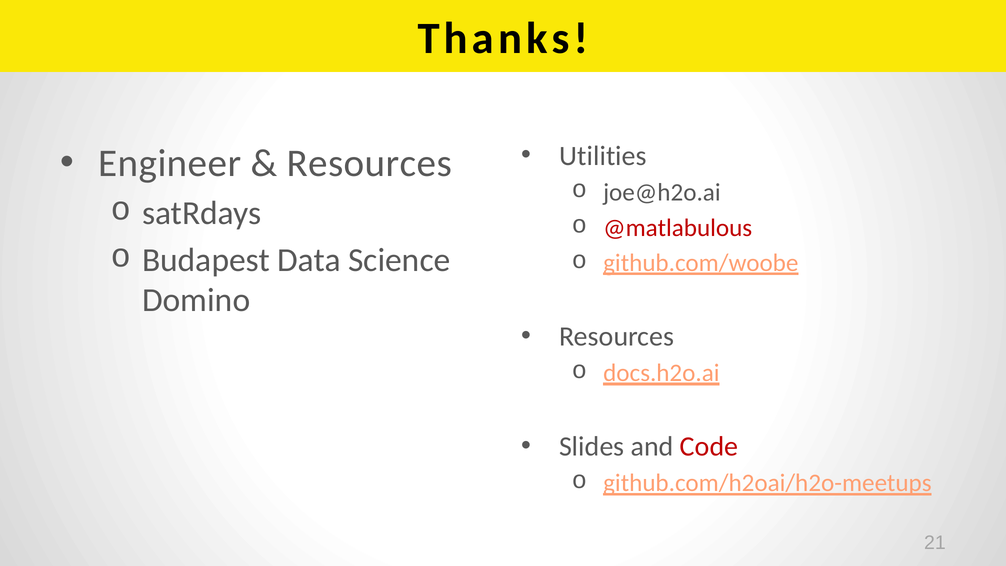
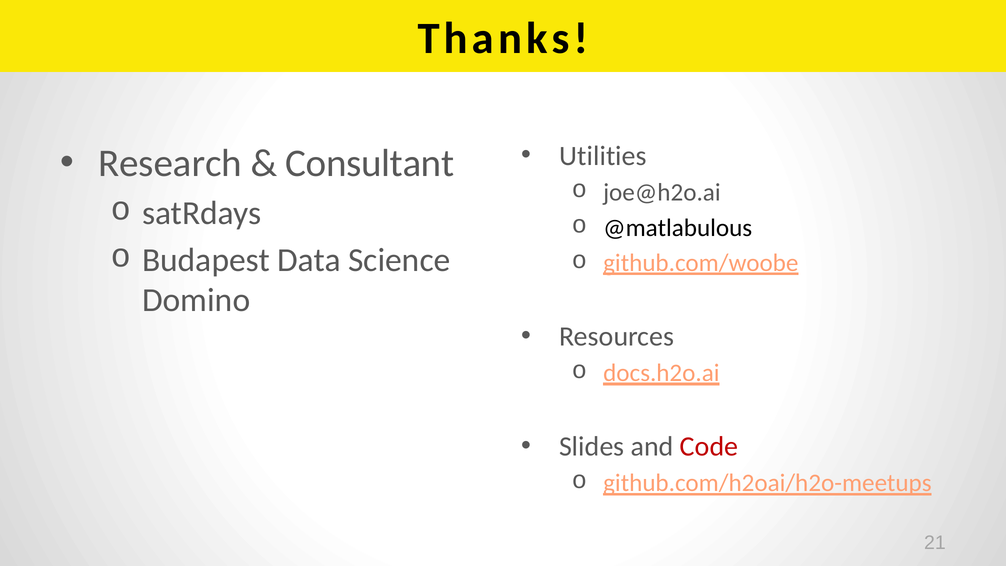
Engineer: Engineer -> Research
Resources at (369, 163): Resources -> Consultant
@matlabulous colour: red -> black
